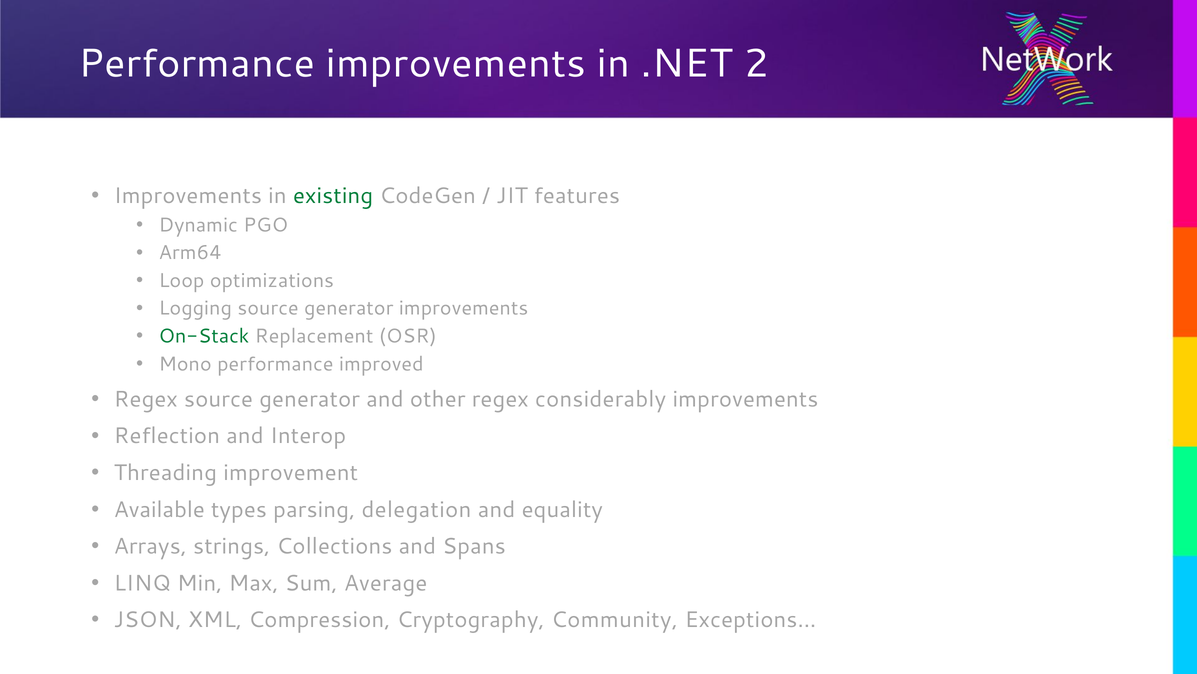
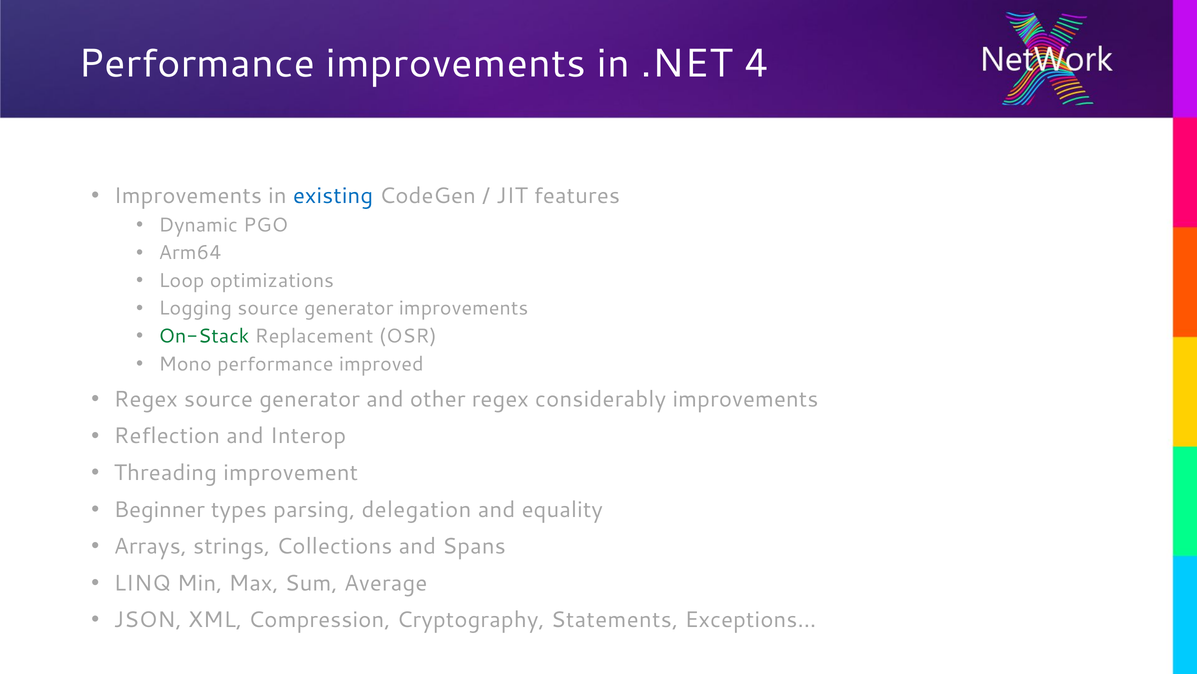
2: 2 -> 4
existing colour: green -> blue
Available: Available -> Beginner
Community: Community -> Statements
